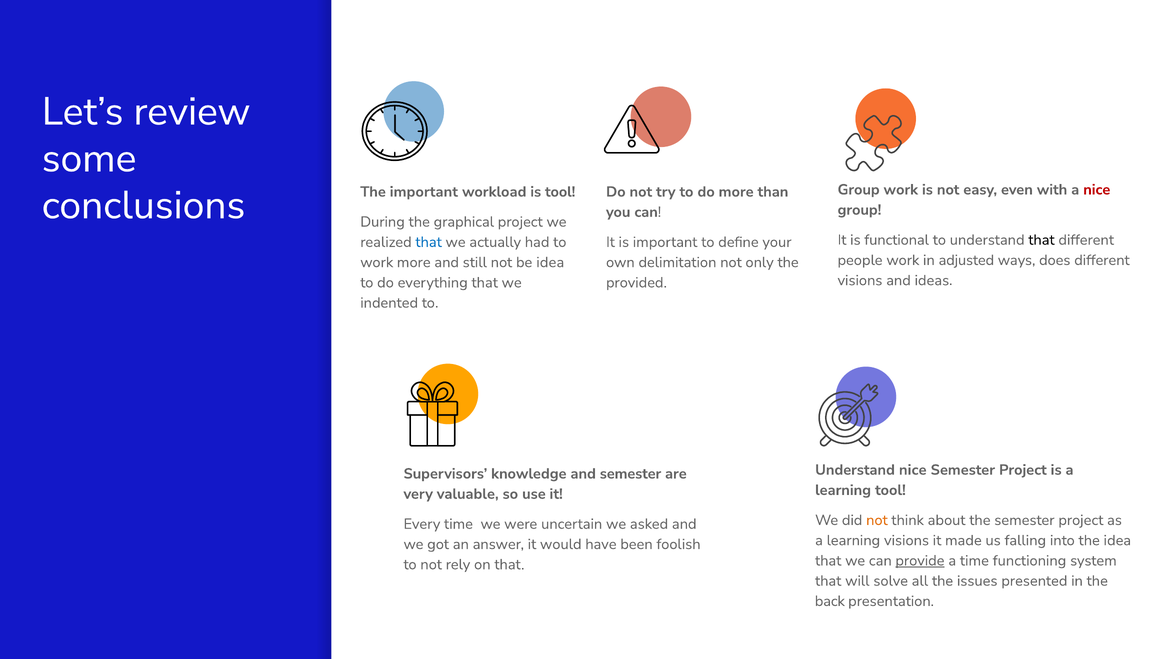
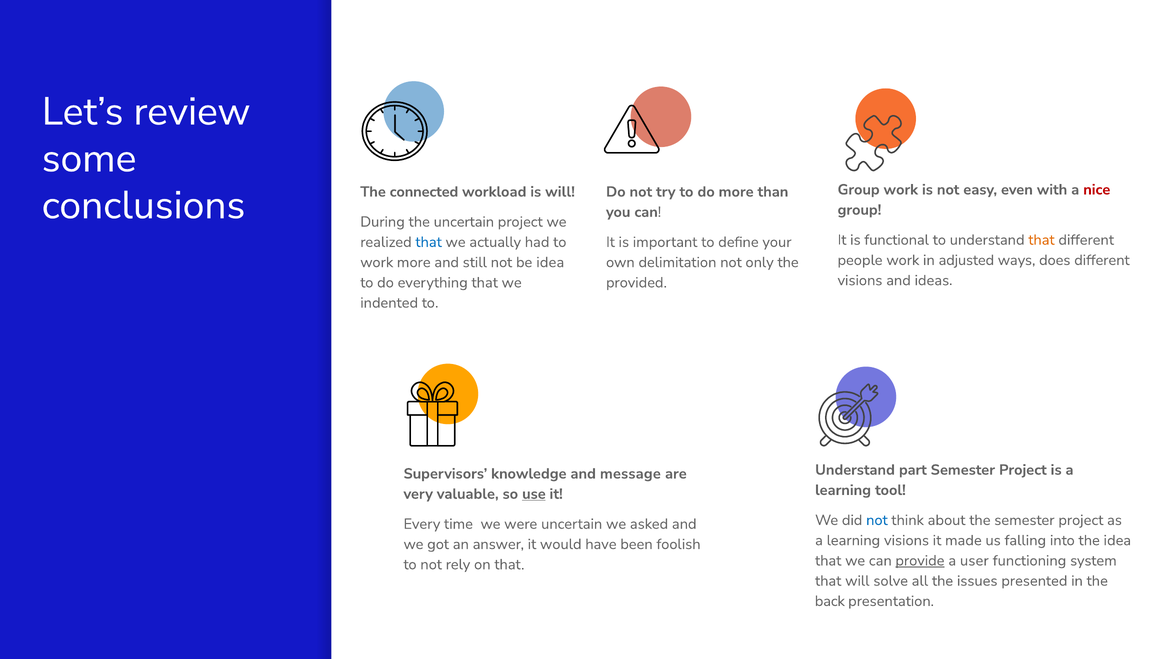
The important: important -> connected
is tool: tool -> will
the graphical: graphical -> uncertain
that at (1041, 240) colour: black -> orange
Understand nice: nice -> part
and semester: semester -> message
use underline: none -> present
not at (877, 520) colour: orange -> blue
a time: time -> user
